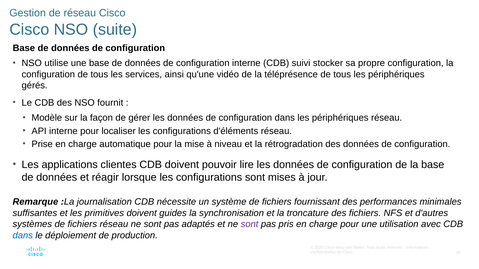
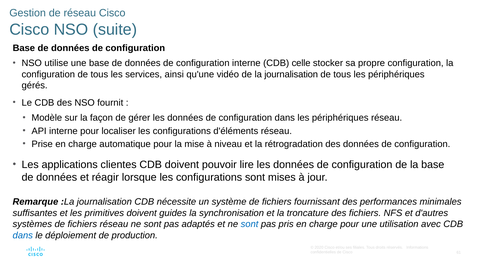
suivi: suivi -> celle
la téléprésence: téléprésence -> journalisation
sont at (250, 225) colour: purple -> blue
